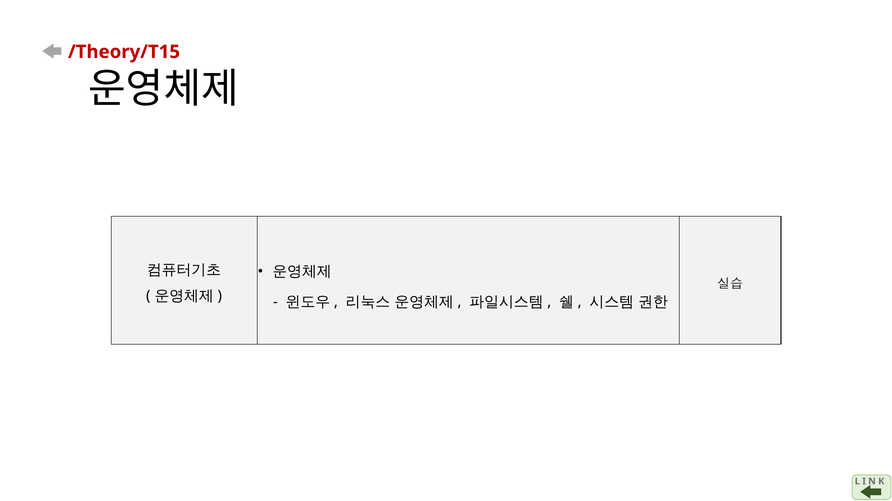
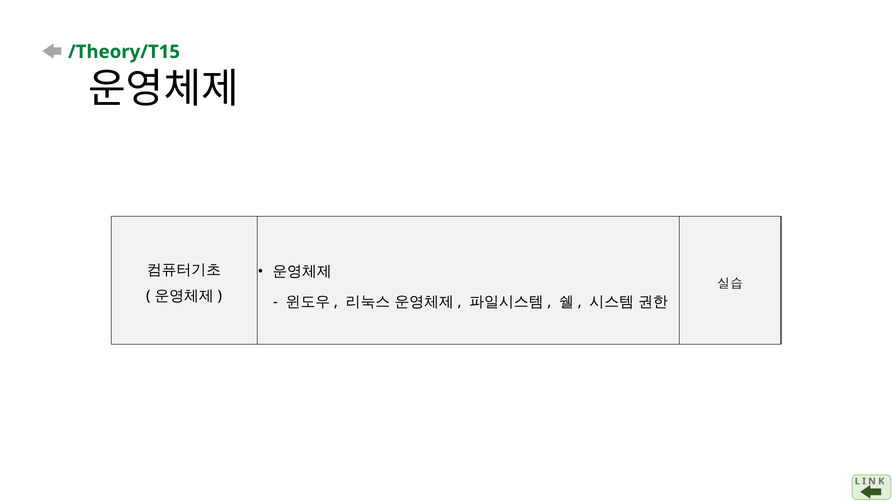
/Theory/T15 colour: red -> green
